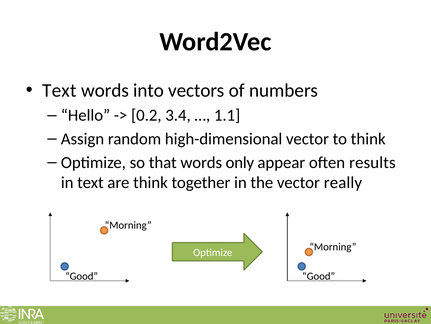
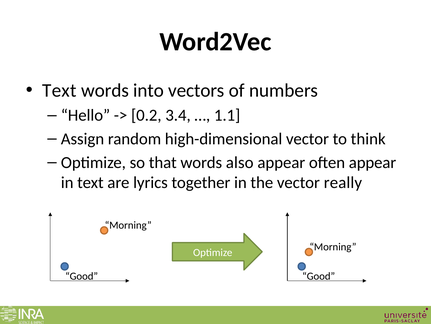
only: only -> also
often results: results -> appear
are think: think -> lyrics
